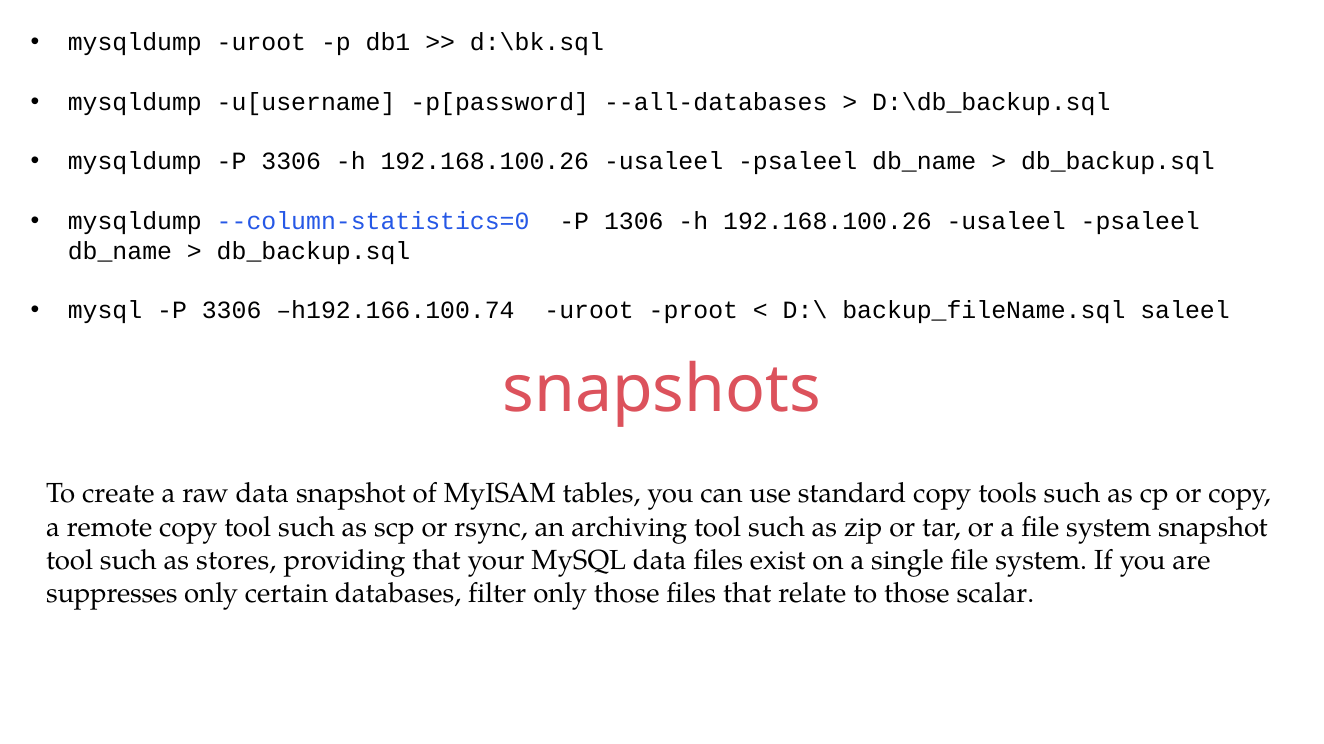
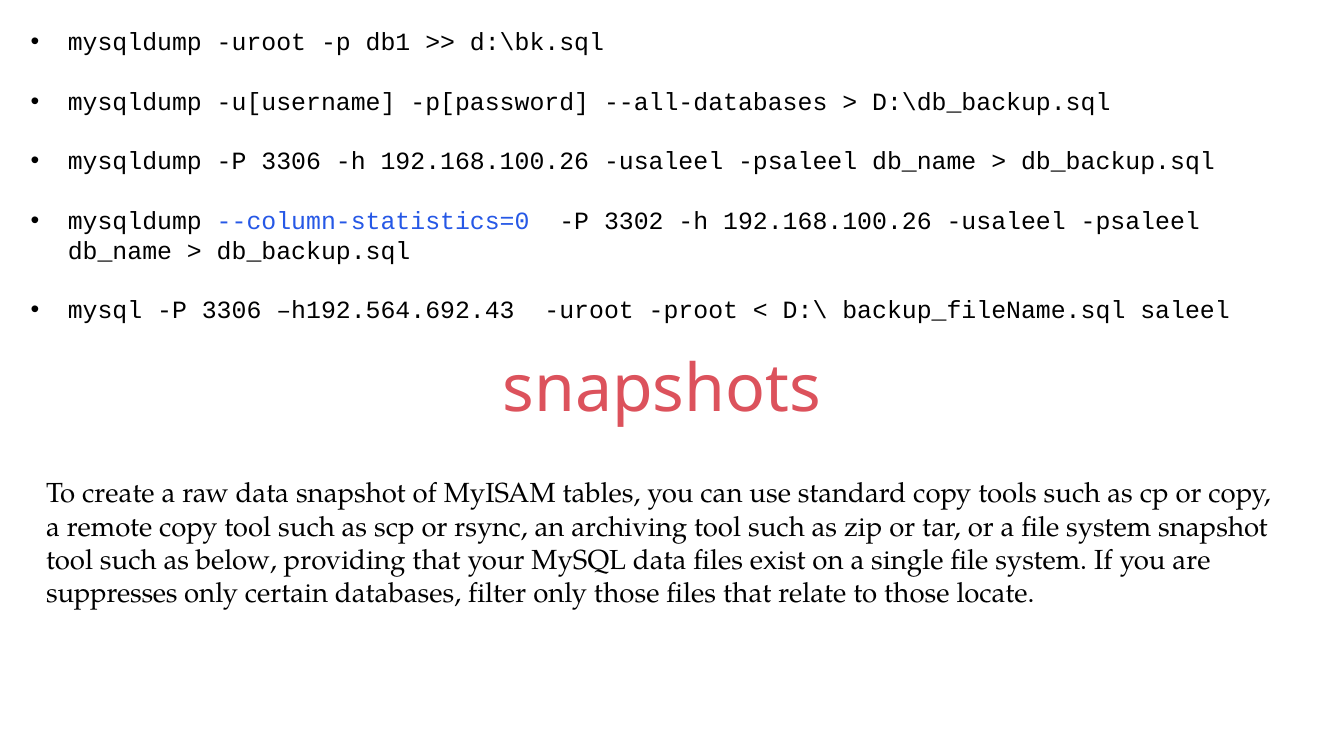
1306: 1306 -> 3302
h192.166.100.74: h192.166.100.74 -> h192.564.692.43
stores: stores -> below
scalar: scalar -> locate
